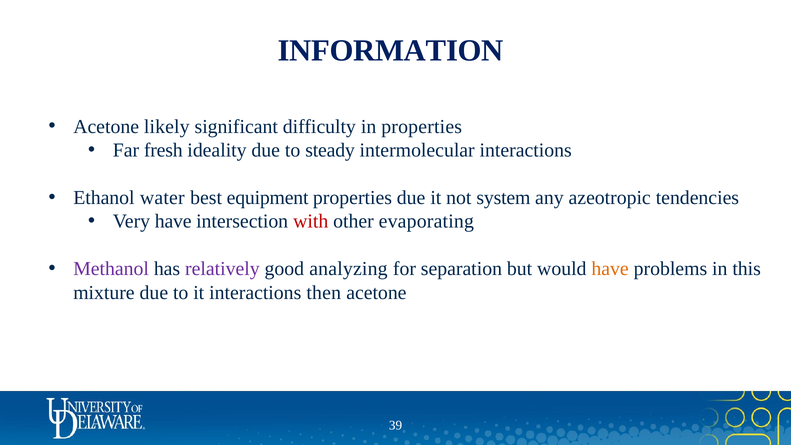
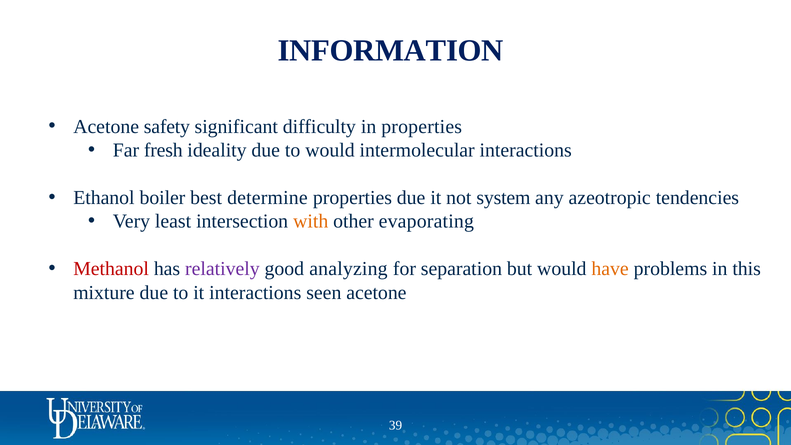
likely: likely -> safety
to steady: steady -> would
water: water -> boiler
equipment: equipment -> determine
Very have: have -> least
with colour: red -> orange
Methanol colour: purple -> red
then: then -> seen
